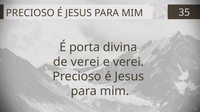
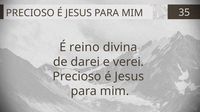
porta: porta -> reino
de verei: verei -> darei
